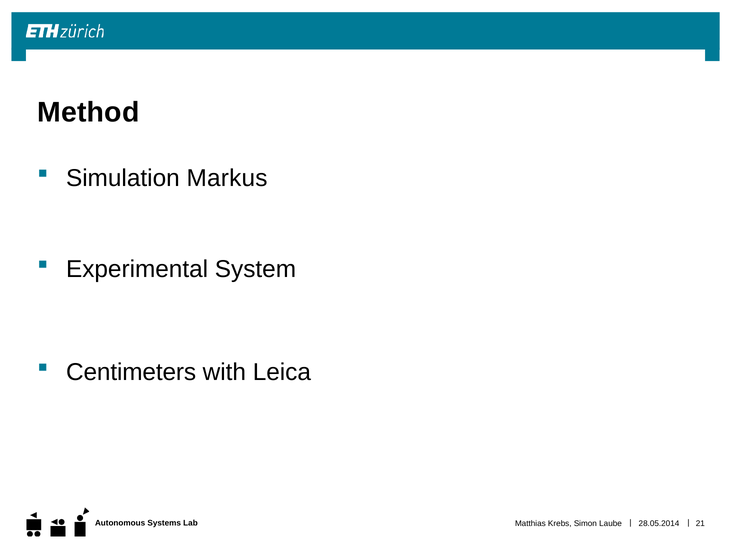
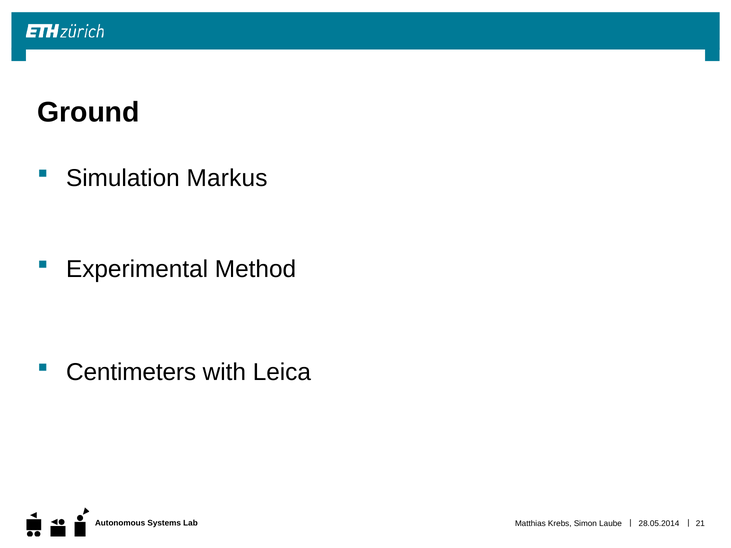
Method: Method -> Ground
System: System -> Method
